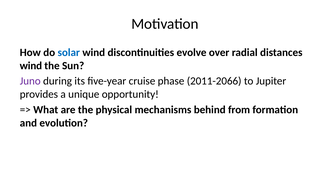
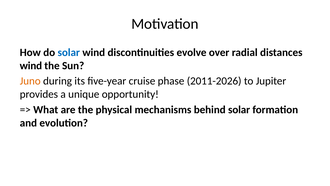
Juno colour: purple -> orange
2011-2066: 2011-2066 -> 2011-2026
behind from: from -> solar
